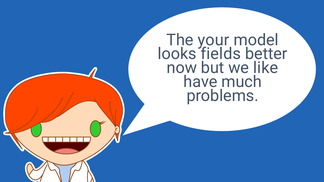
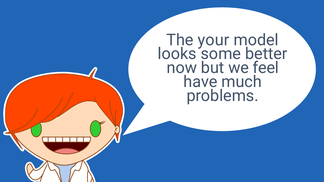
fields: fields -> some
like: like -> feel
